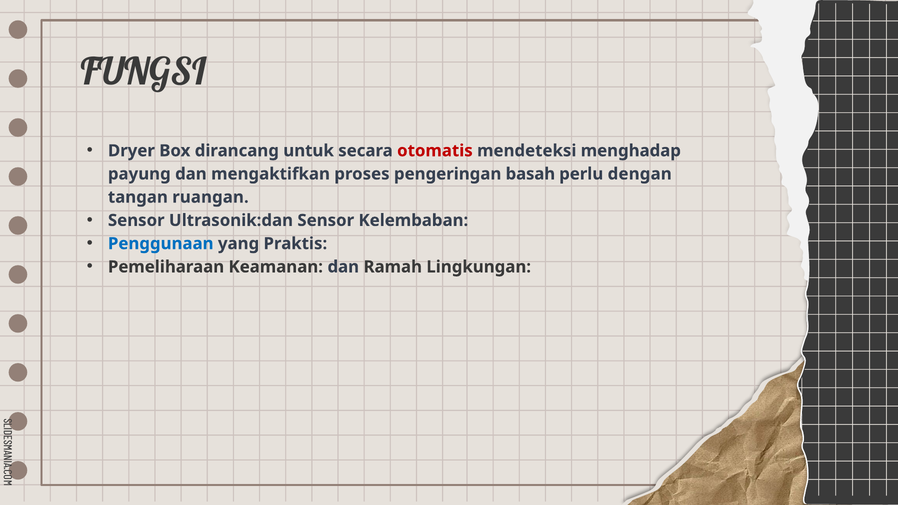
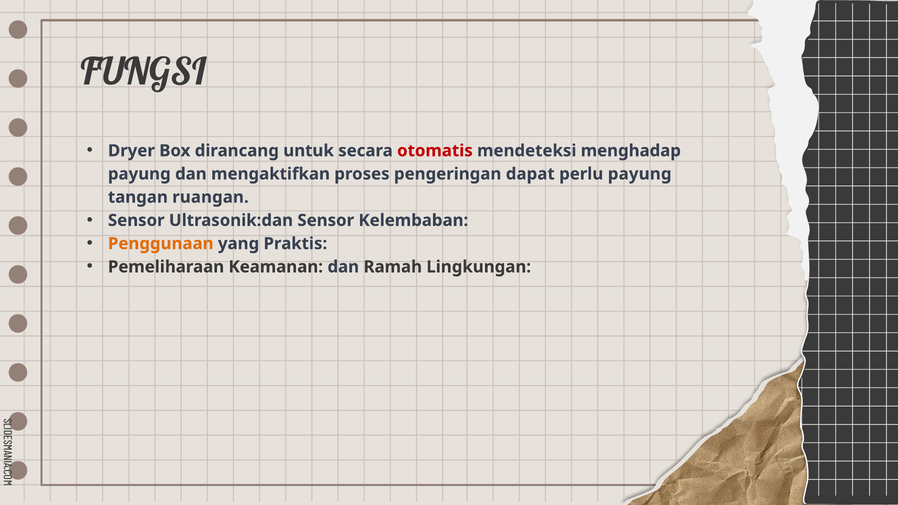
basah: basah -> dapat
perlu dengan: dengan -> payung
Penggunaan colour: blue -> orange
